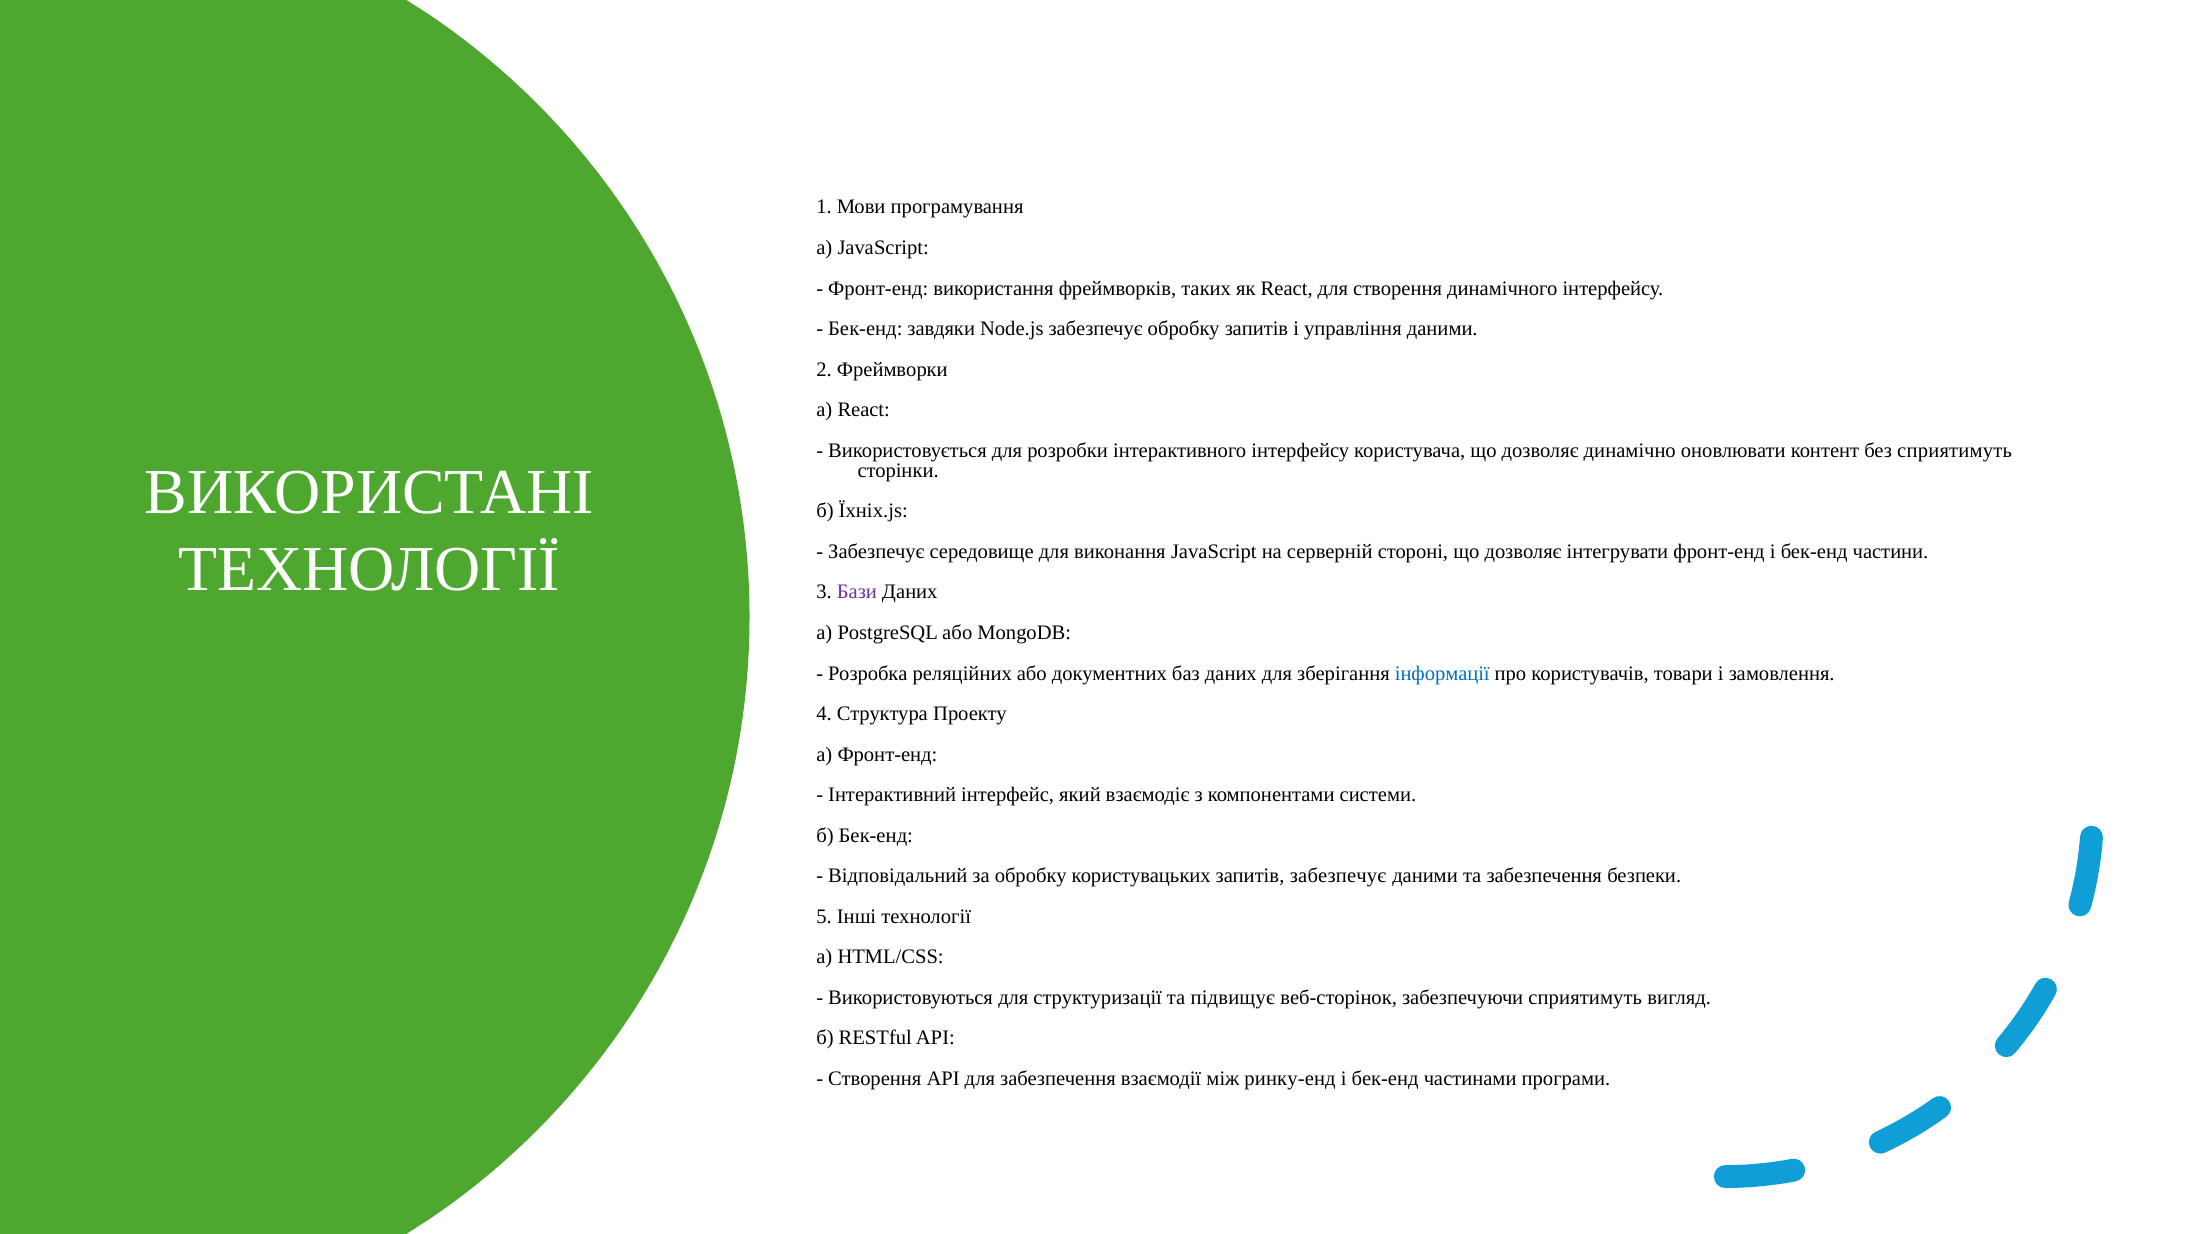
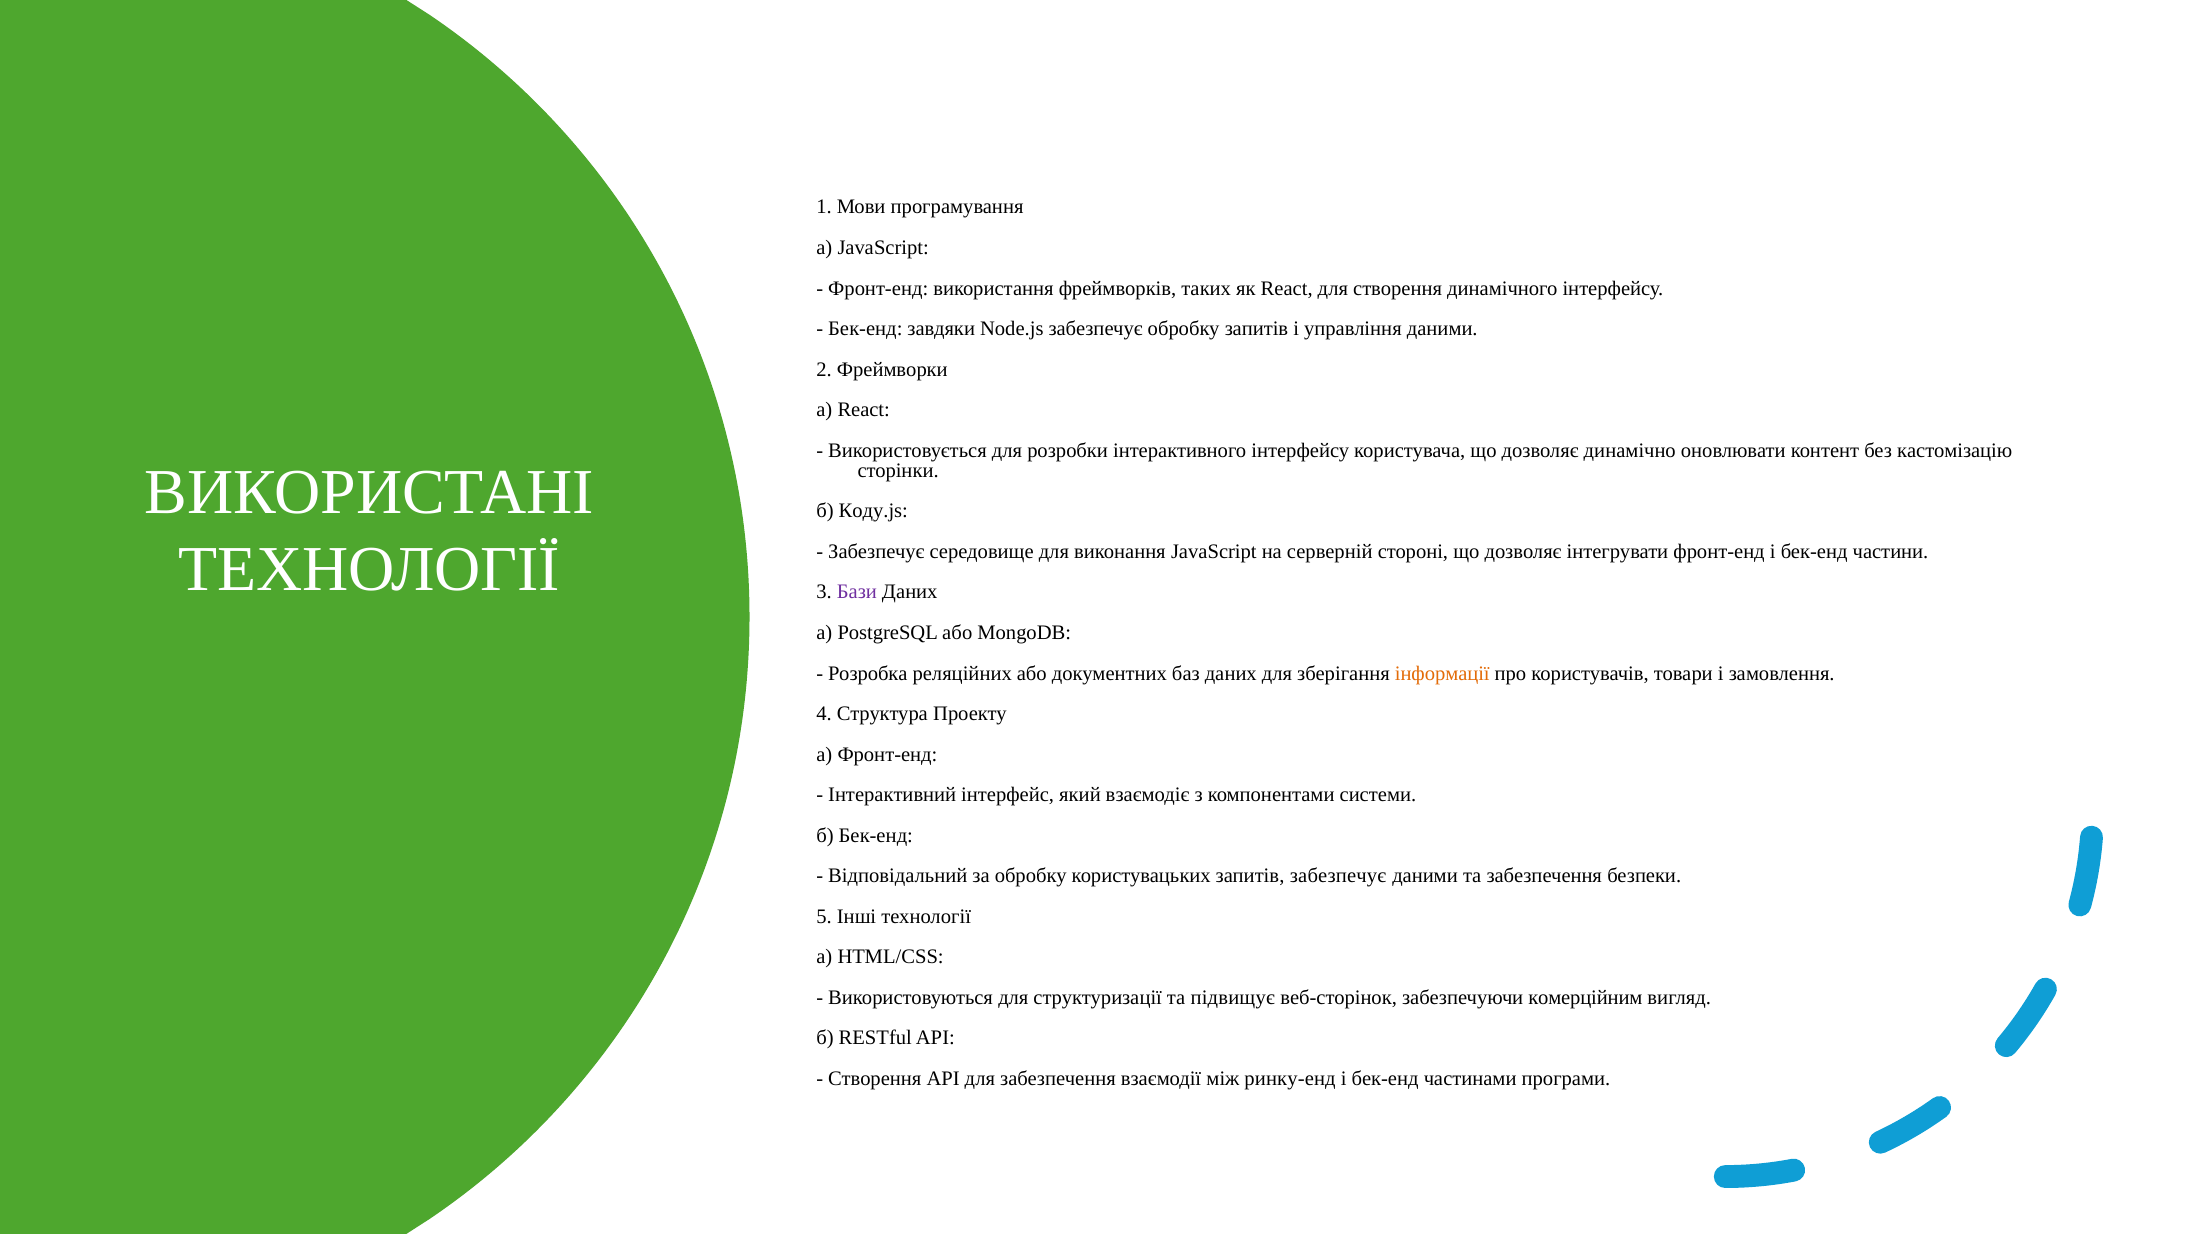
без сприятимуть: сприятимуть -> кастомізацію
Їхніх.js: Їхніх.js -> Коду.js
інформації colour: blue -> orange
забезпечуючи сприятимуть: сприятимуть -> комерційним
